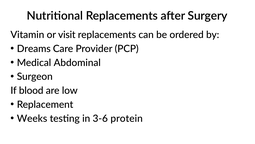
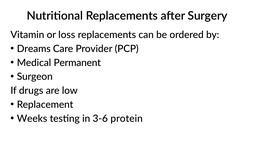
visit: visit -> loss
Abdominal: Abdominal -> Permanent
blood: blood -> drugs
